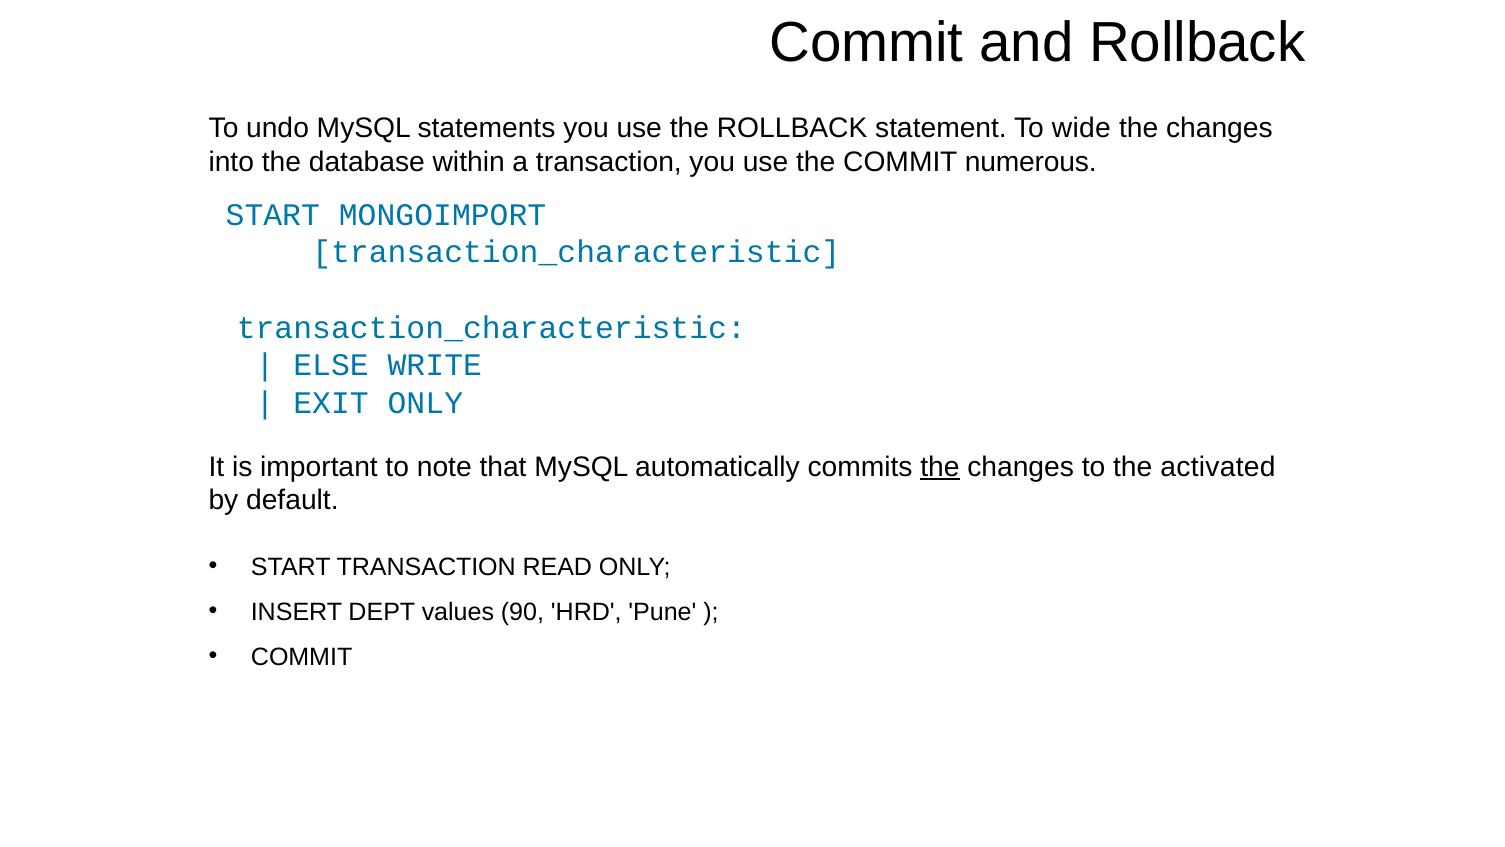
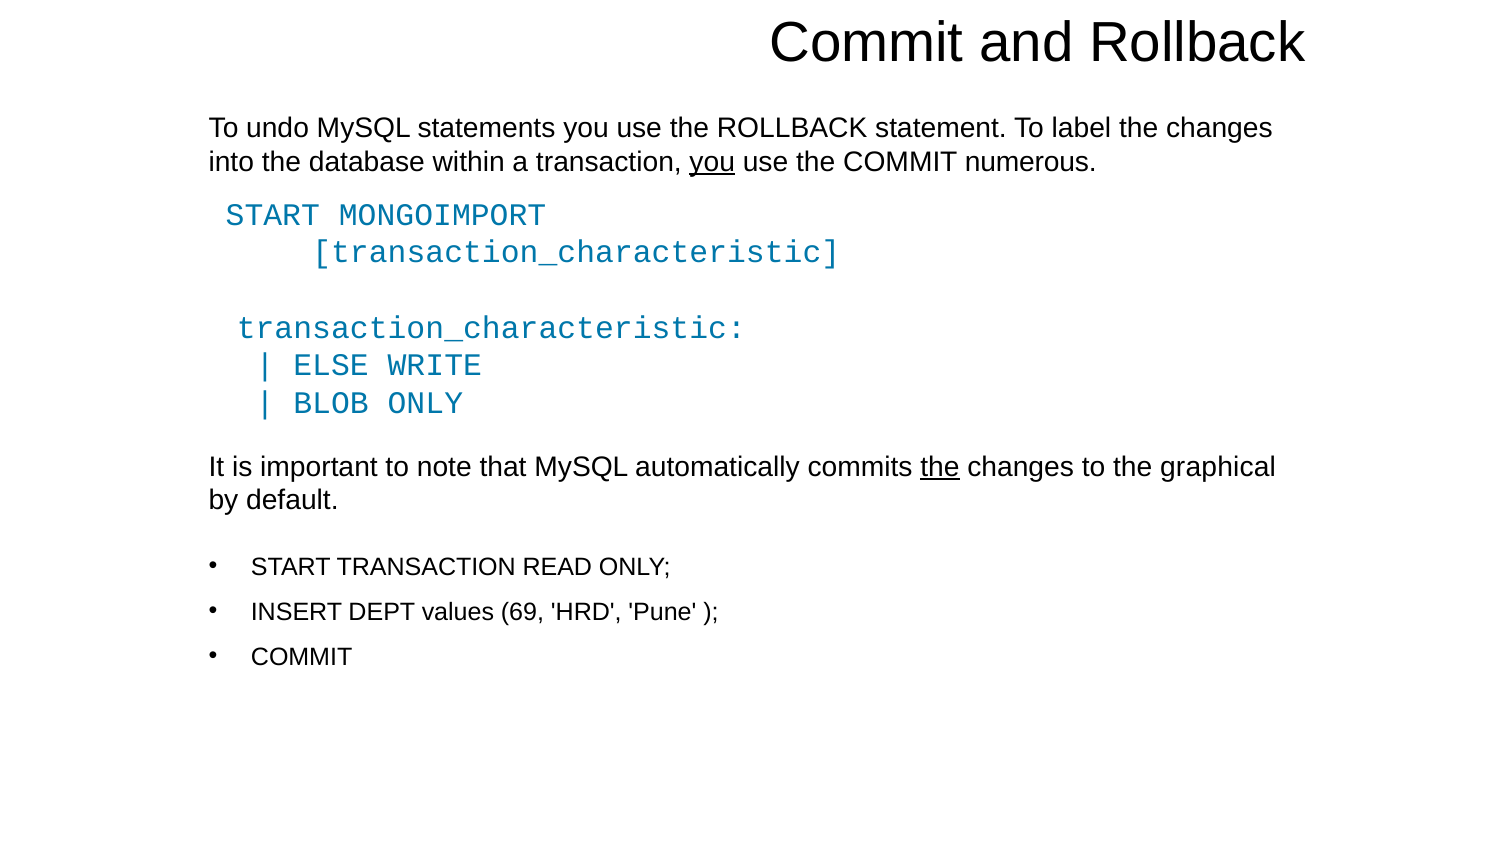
wide: wide -> label
you at (712, 162) underline: none -> present
EXIT: EXIT -> BLOB
activated: activated -> graphical
90: 90 -> 69
